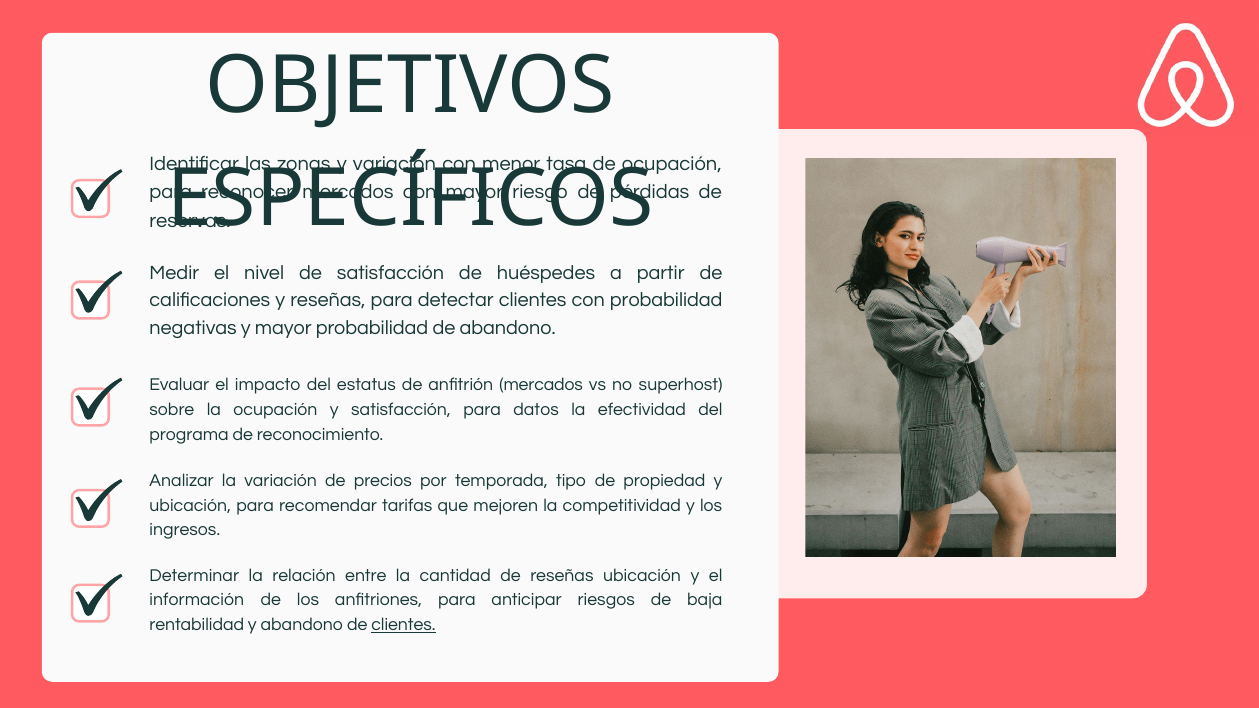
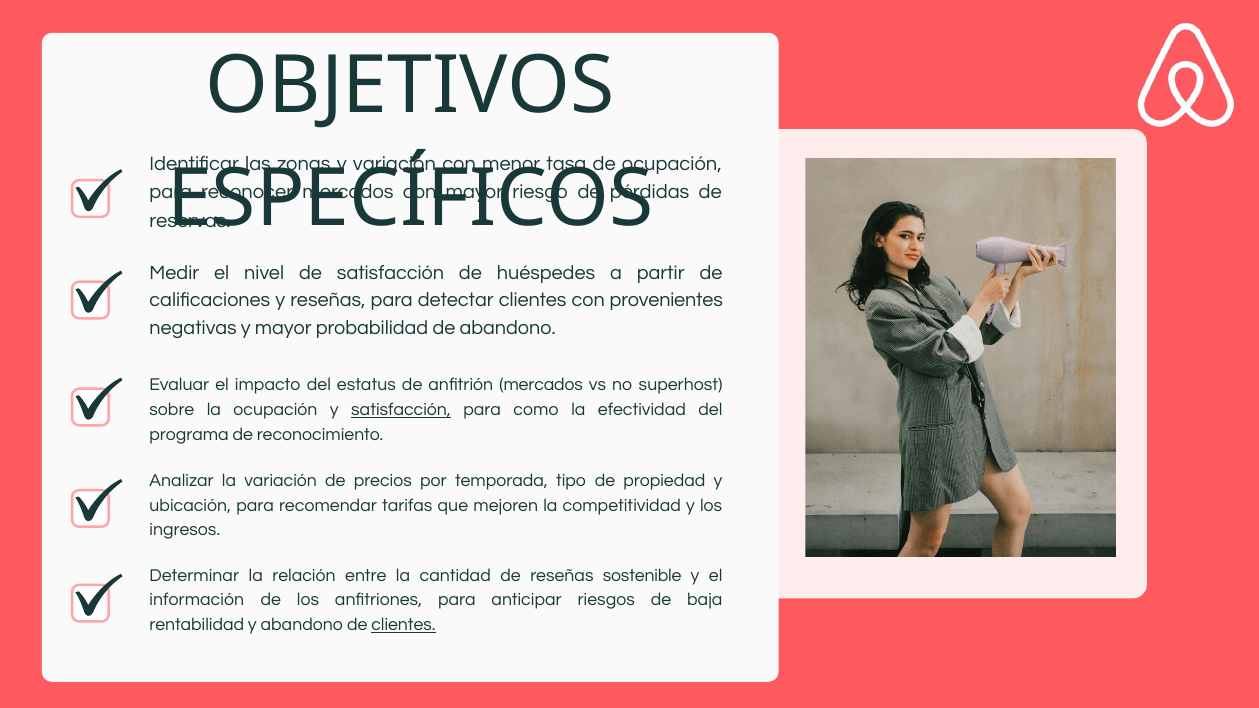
con probabilidad: probabilidad -> provenientes
satisfacción at (401, 410) underline: none -> present
datos: datos -> como
reseñas ubicación: ubicación -> sostenible
